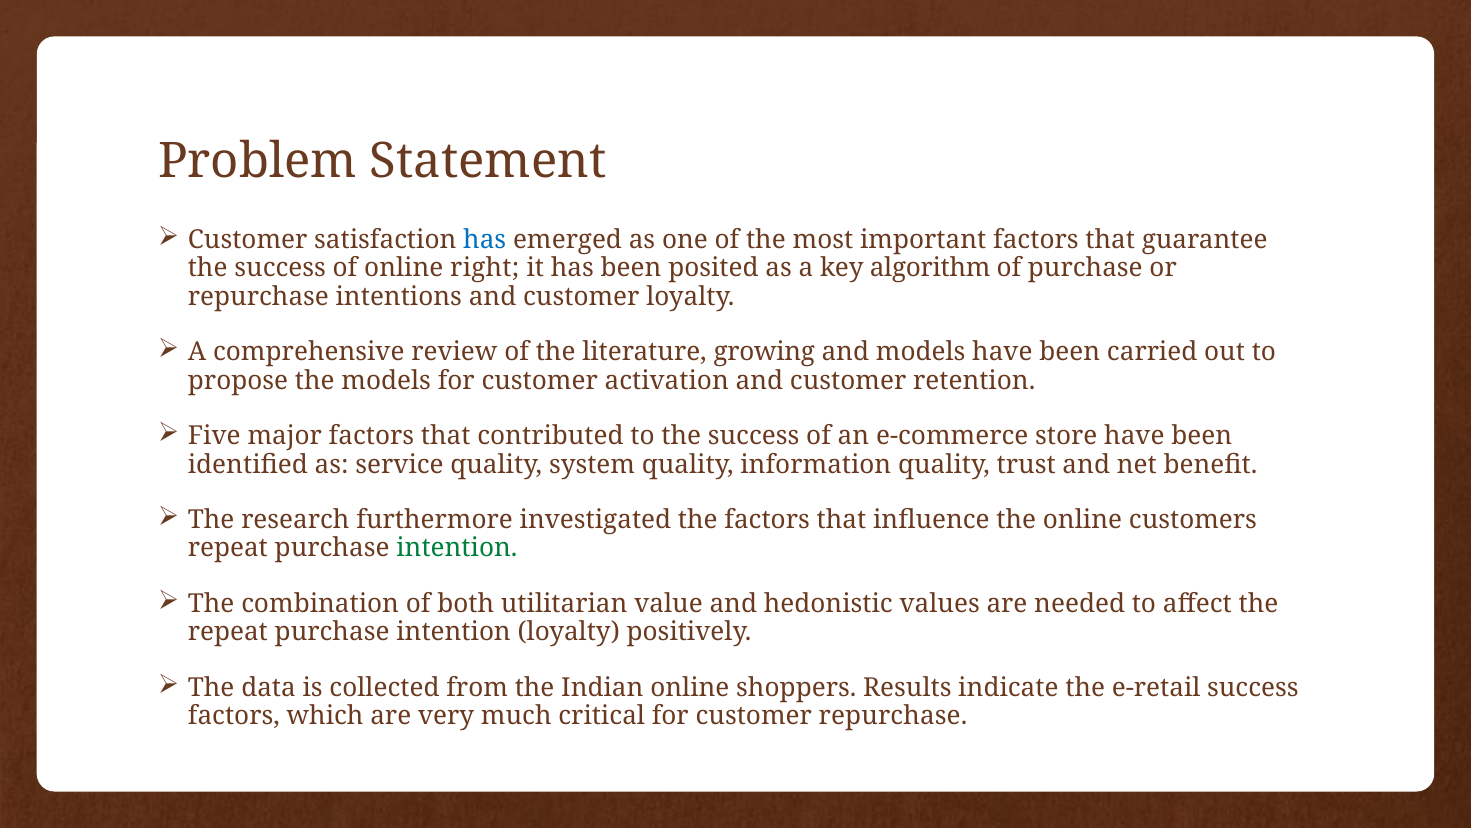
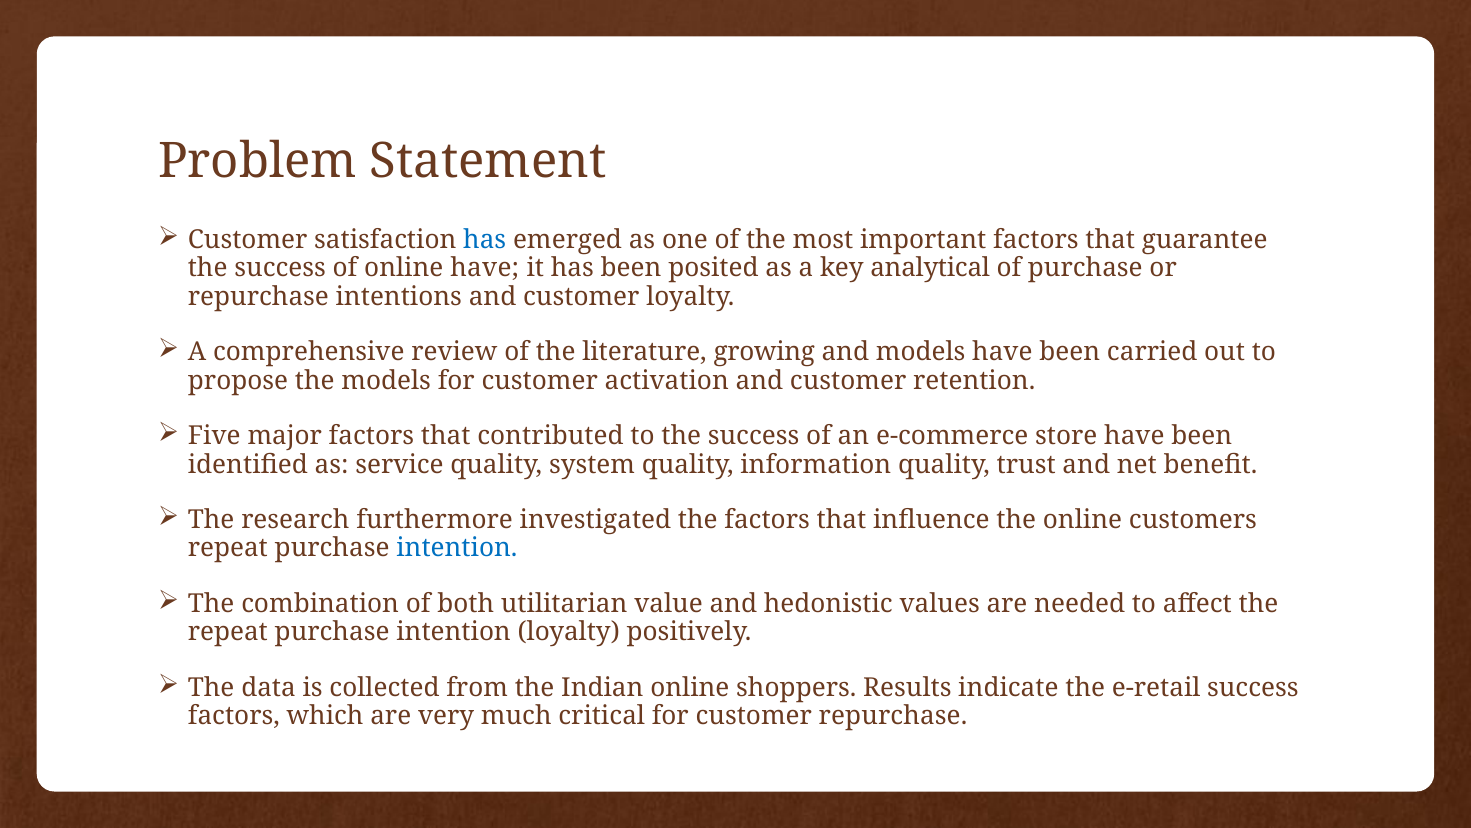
online right: right -> have
algorithm: algorithm -> analytical
intention at (457, 548) colour: green -> blue
